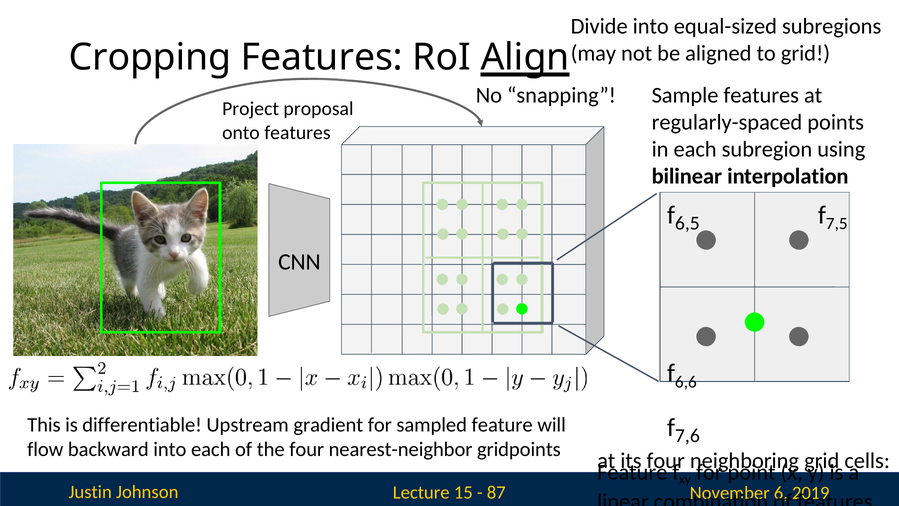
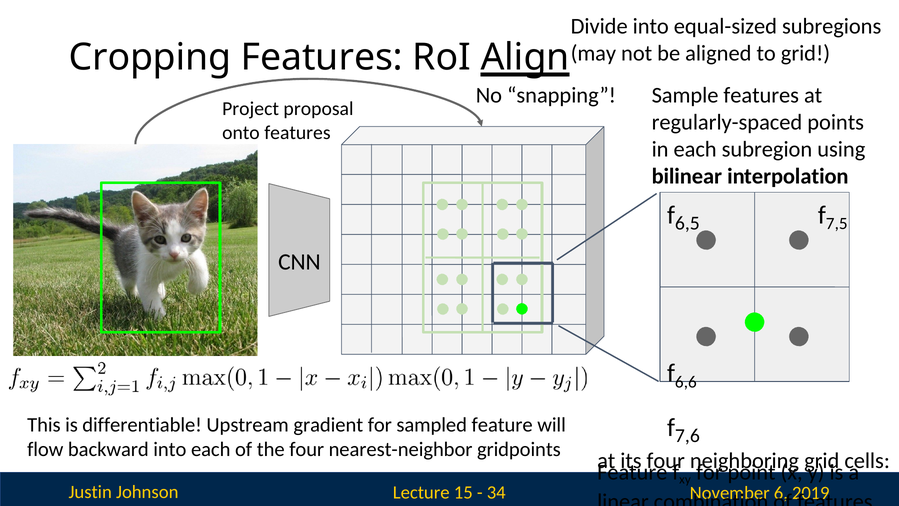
87: 87 -> 34
